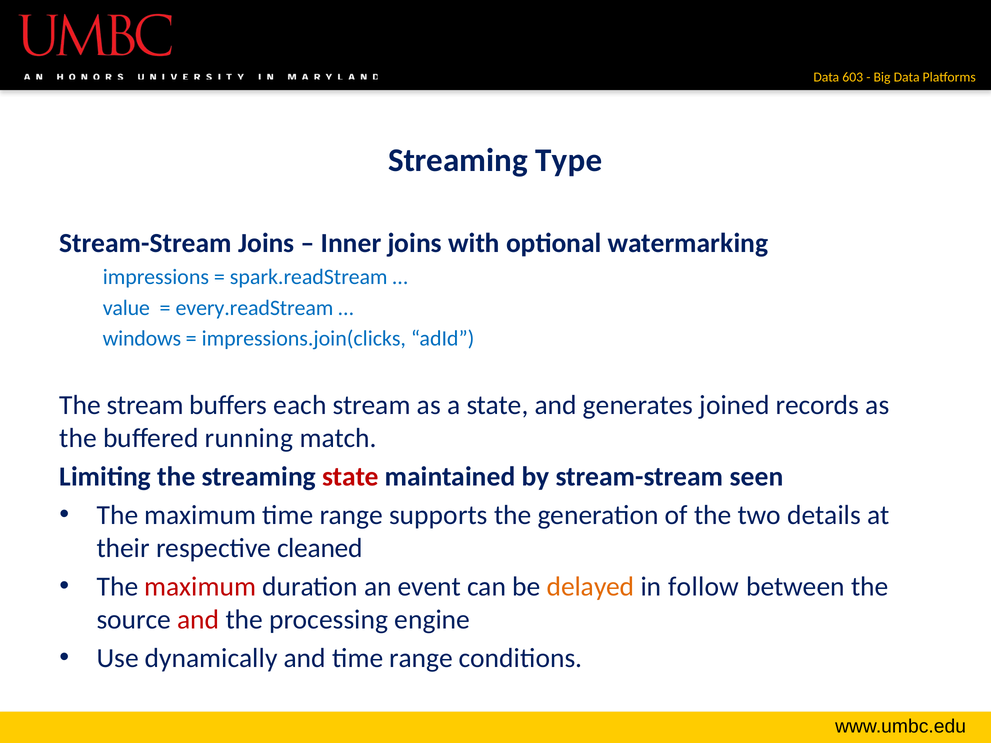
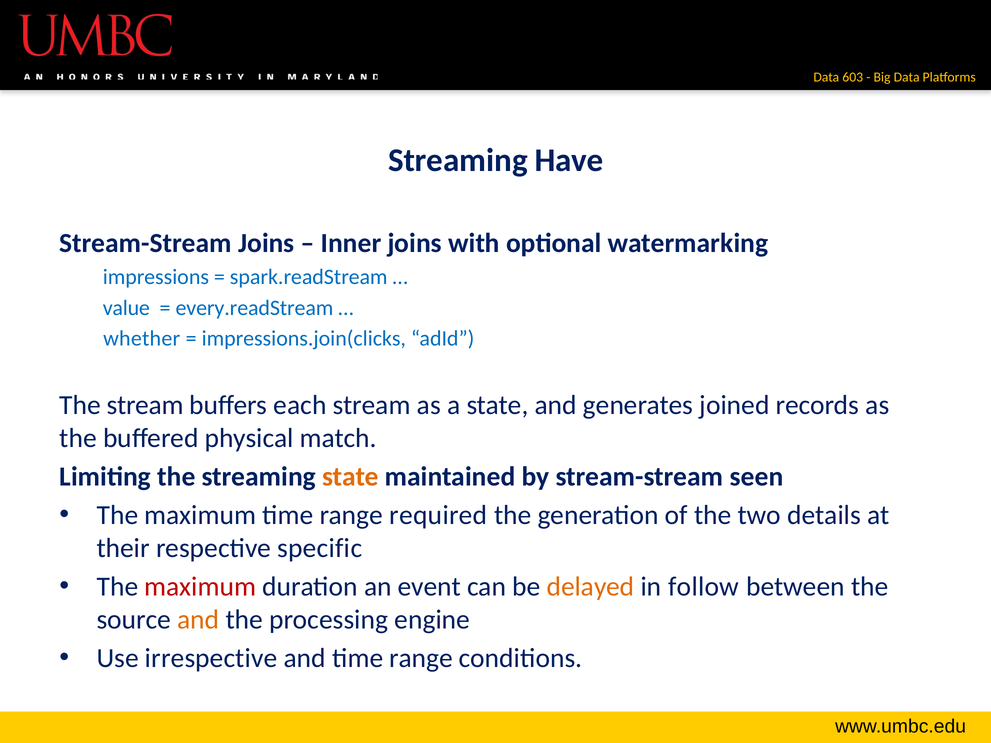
Type: Type -> Have
windows: windows -> whether
running: running -> physical
state at (350, 477) colour: red -> orange
supports: supports -> required
cleaned: cleaned -> specific
and at (198, 620) colour: red -> orange
dynamically: dynamically -> irrespective
